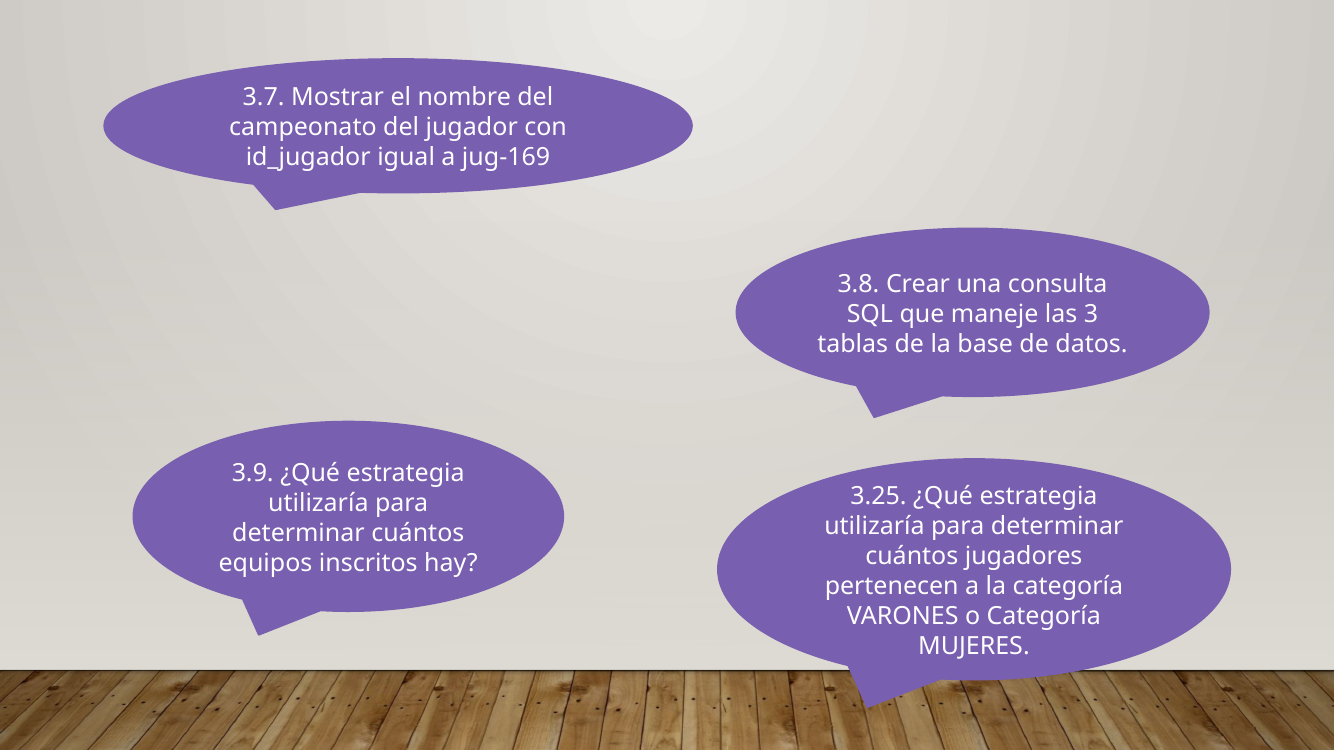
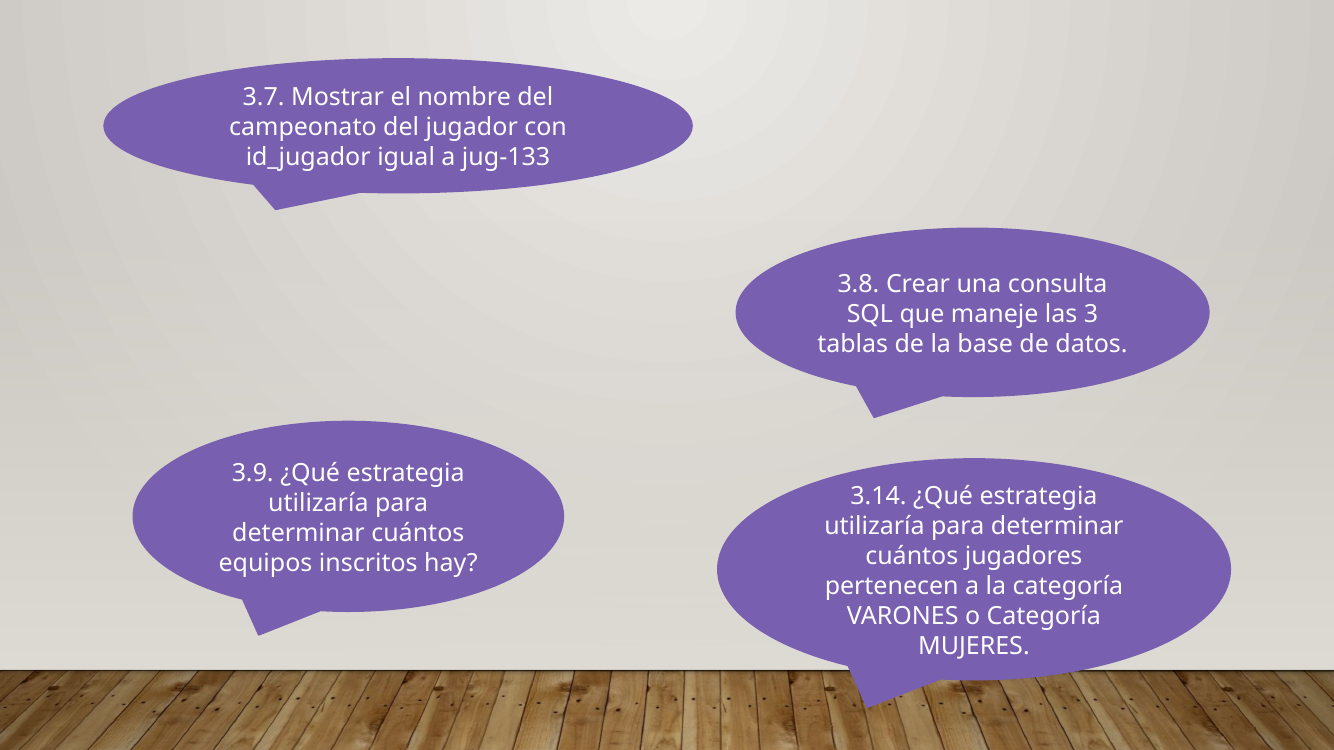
jug-169: jug-169 -> jug-133
3.25: 3.25 -> 3.14
